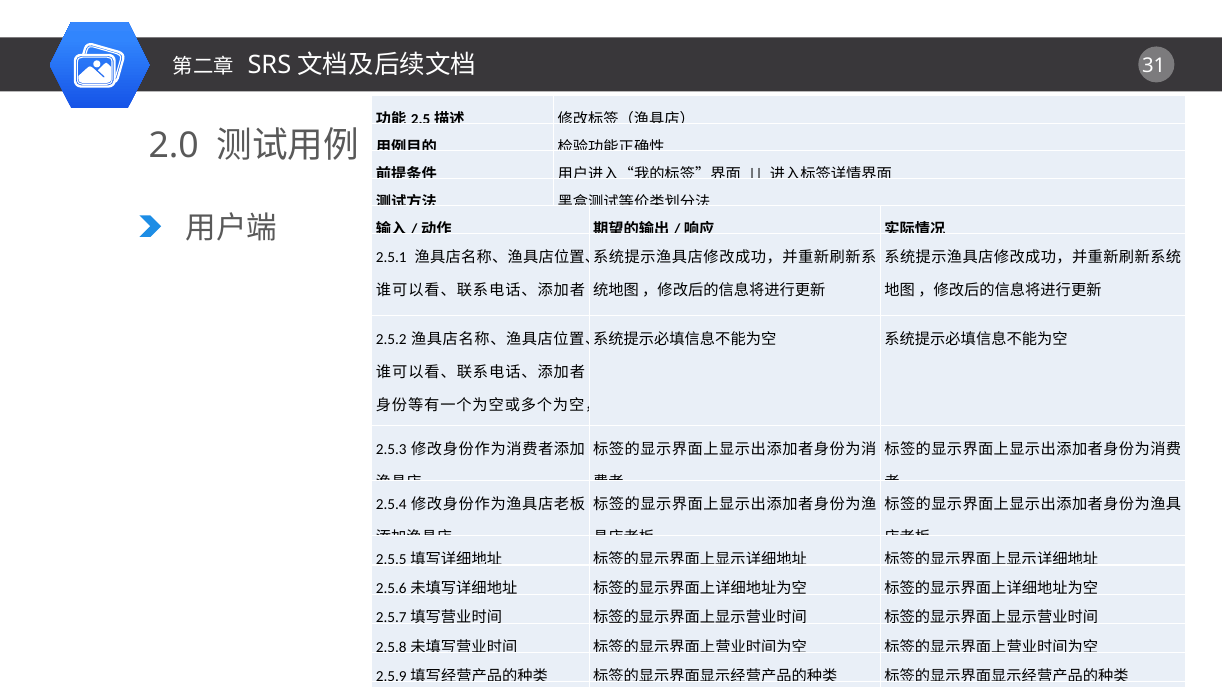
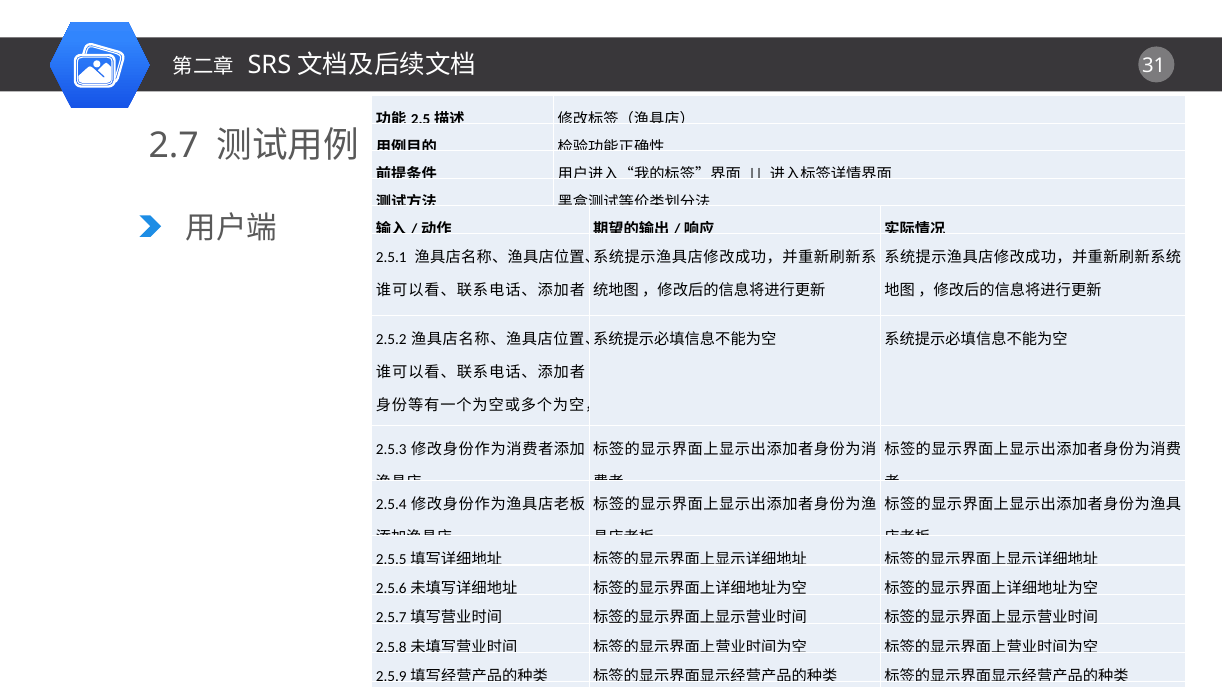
2.0: 2.0 -> 2.7
